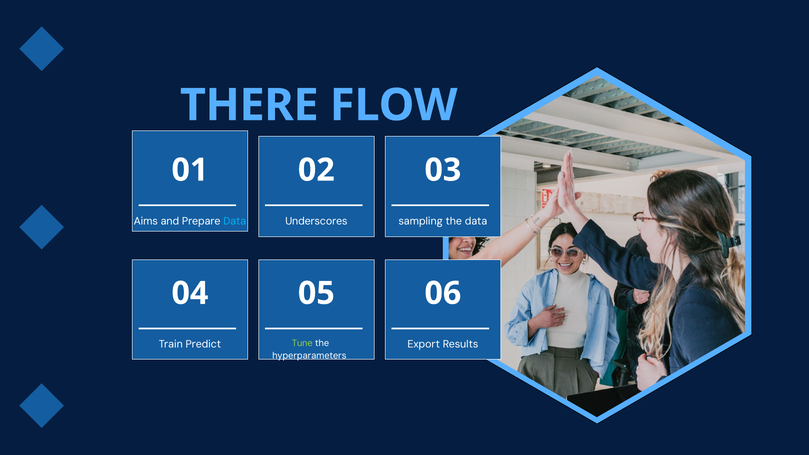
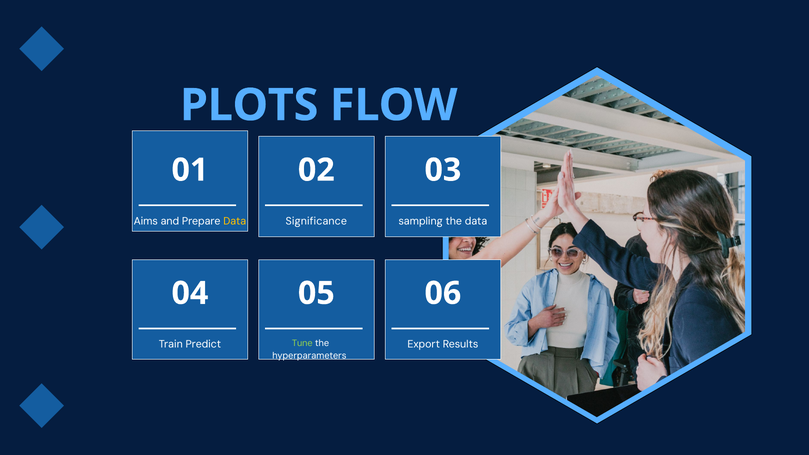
THERE: THERE -> PLOTS
Data at (235, 221) colour: light blue -> yellow
Underscores: Underscores -> Significance
